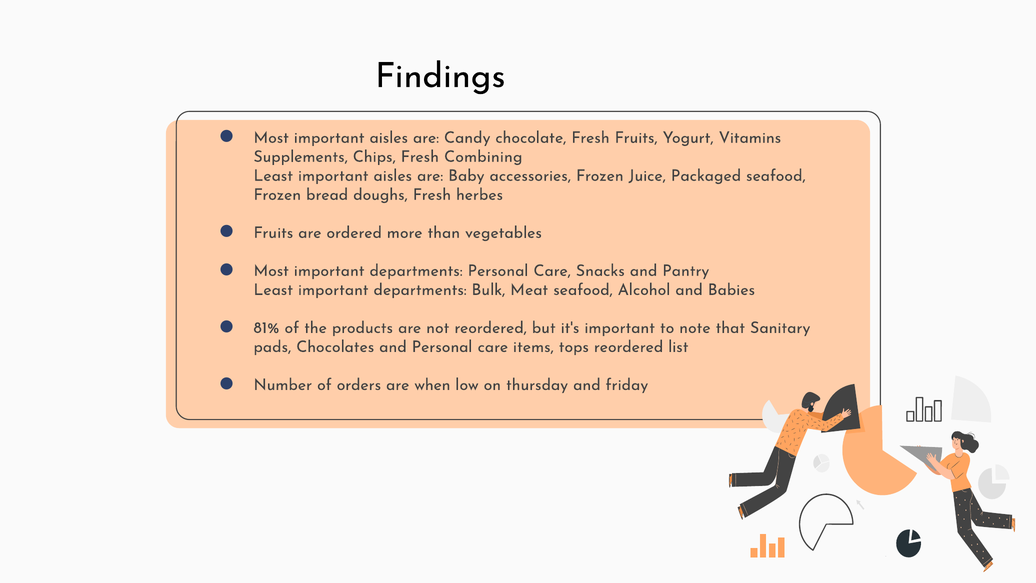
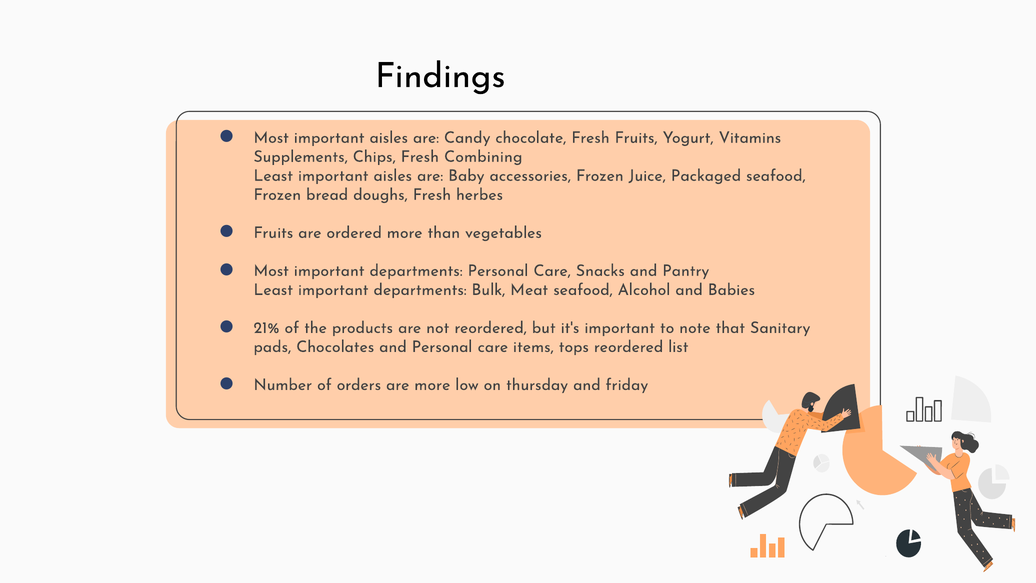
81%: 81% -> 21%
are when: when -> more
